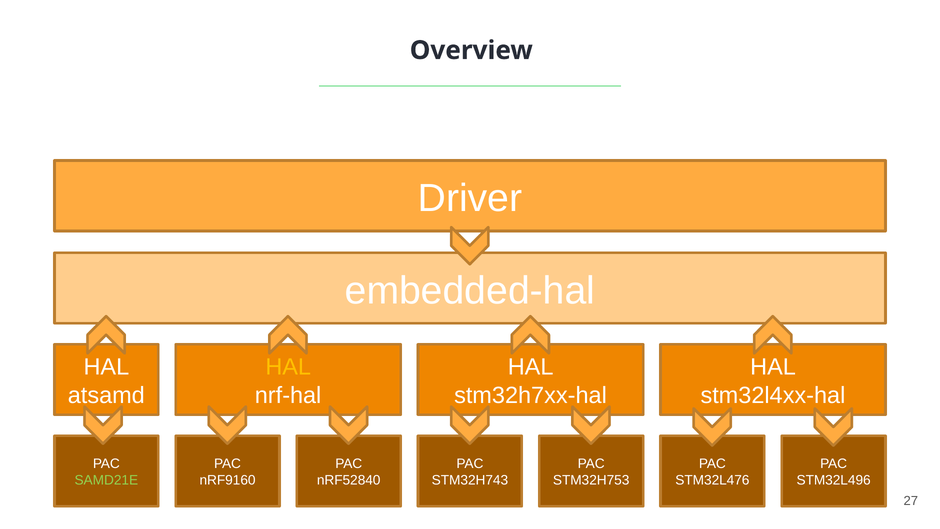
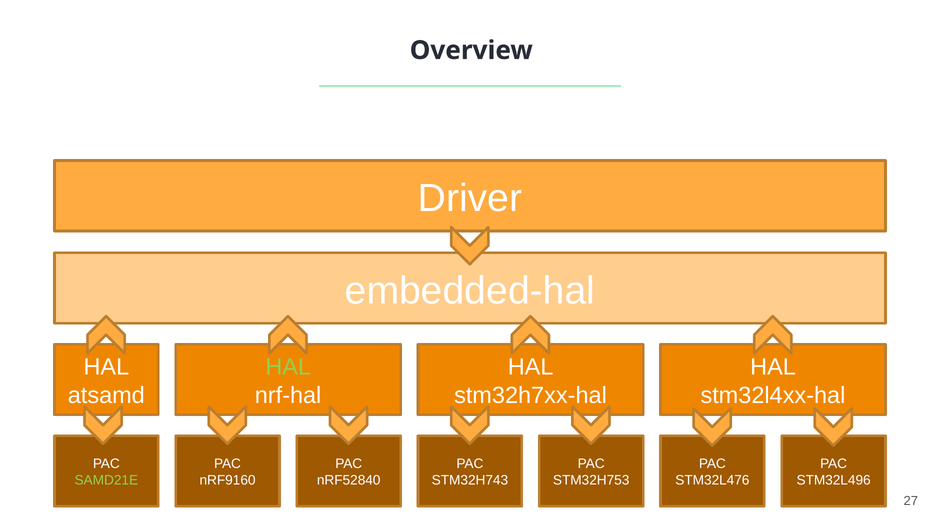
HAL at (288, 367) colour: yellow -> light green
